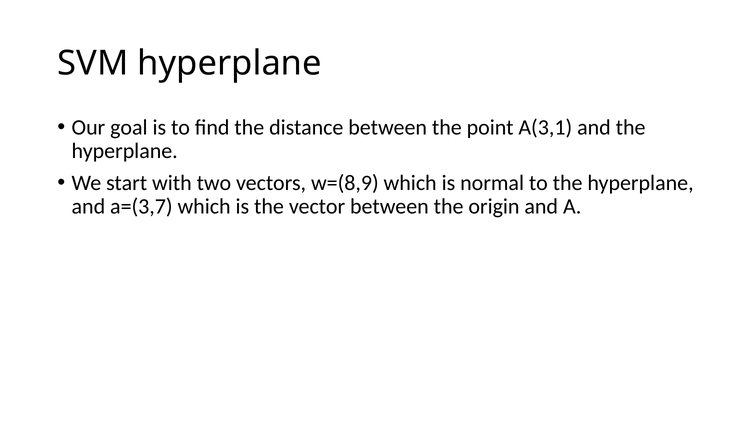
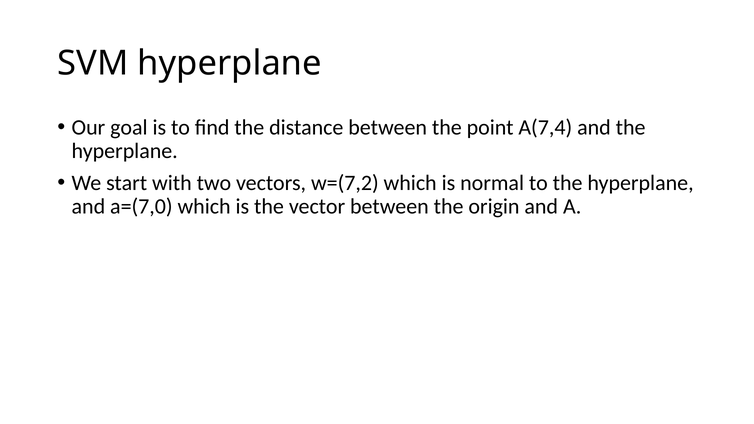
A(3,1: A(3,1 -> A(7,4
w=(8,9: w=(8,9 -> w=(7,2
a=(3,7: a=(3,7 -> a=(7,0
